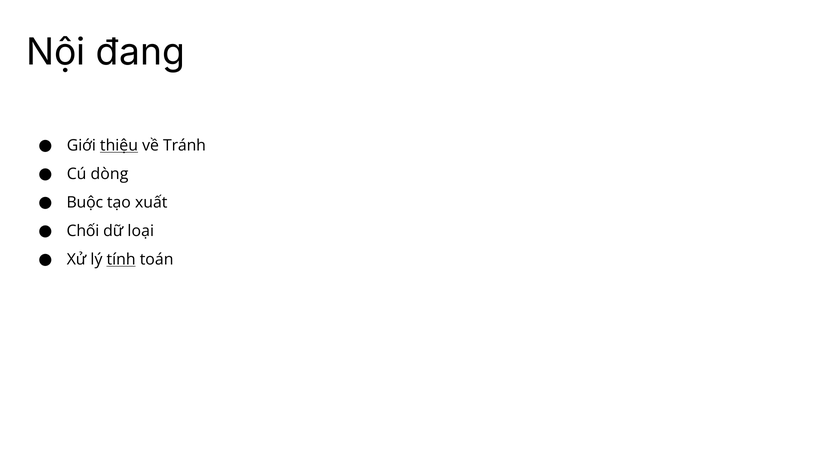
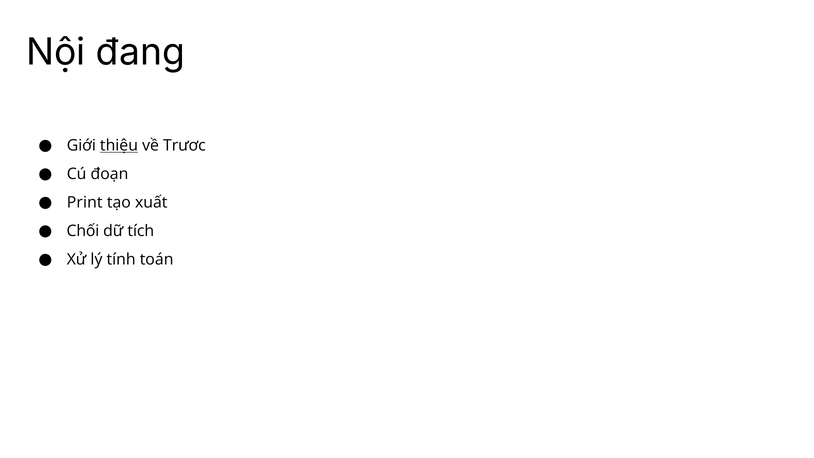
Tránh: Tránh -> Trươc
dòng: dòng -> đoạn
Buộc: Buộc -> Print
loại: loại -> tích
tính underline: present -> none
